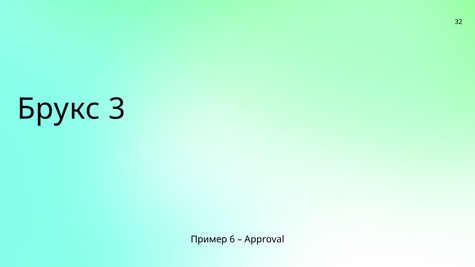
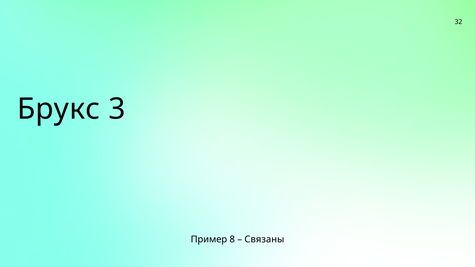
6: 6 -> 8
Approval: Approval -> Связаны
